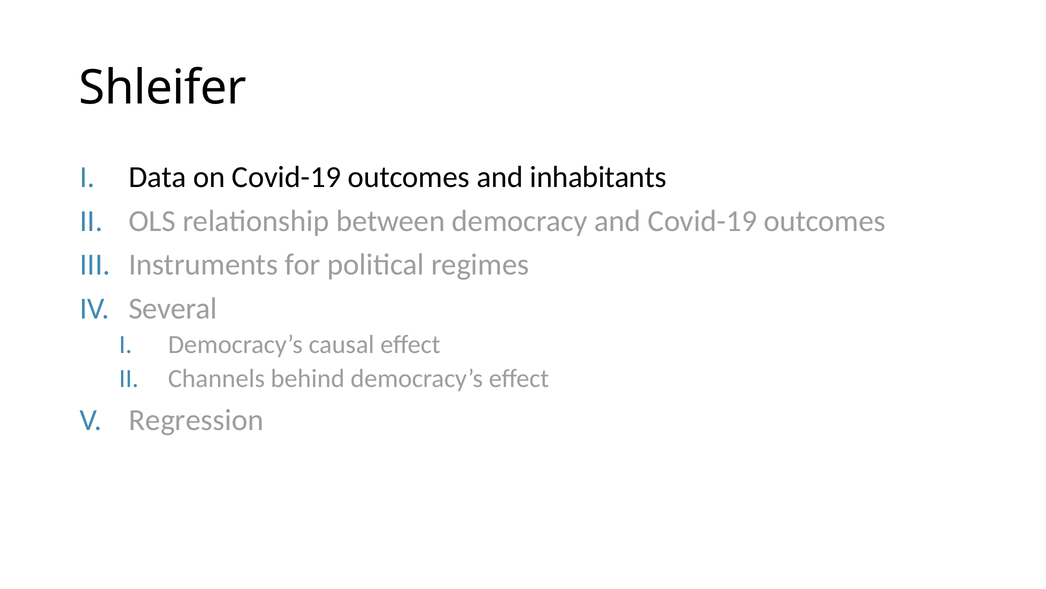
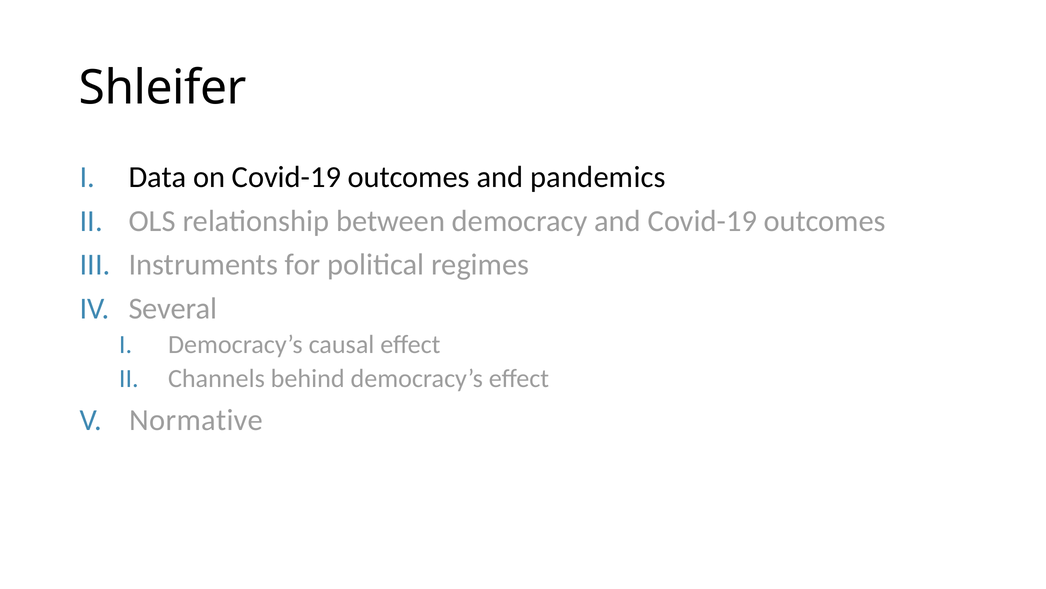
inhabitants: inhabitants -> pandemics
Regression: Regression -> Normative
